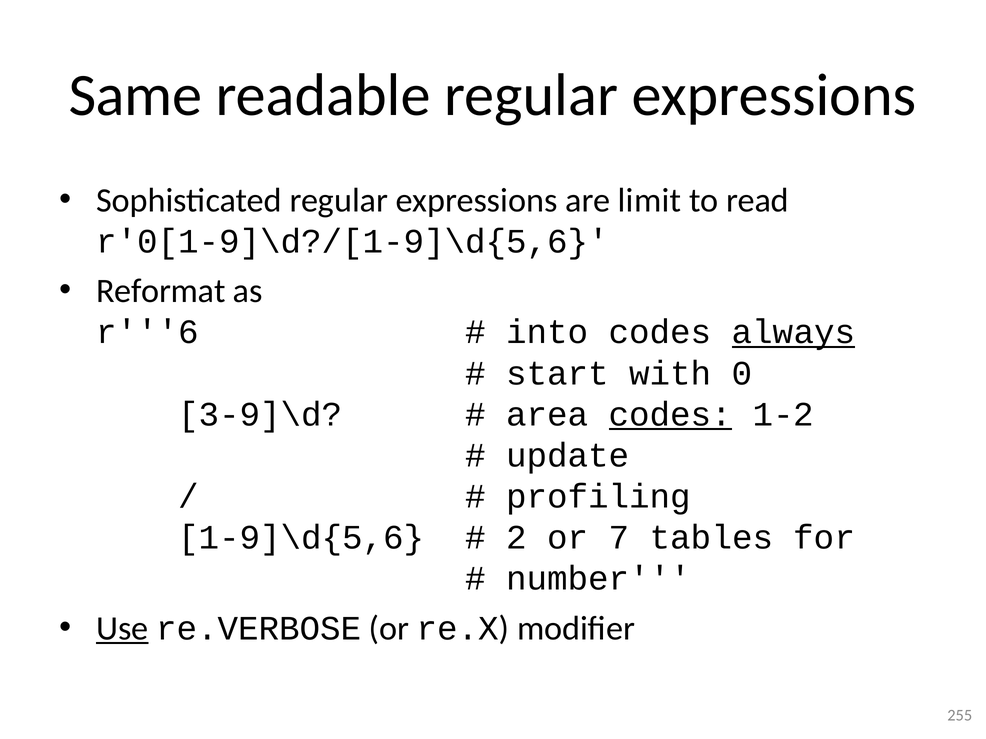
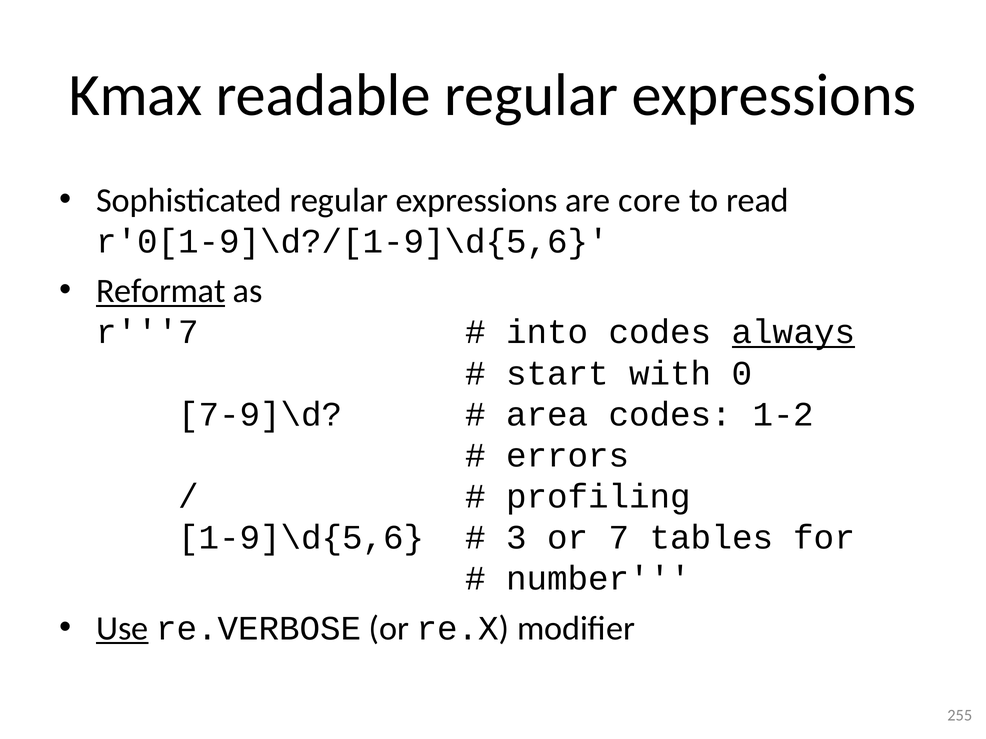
Same: Same -> Kmax
limit: limit -> core
Reformat underline: none -> present
r'''6: r'''6 -> r'''7
3-9]\d: 3-9]\d -> 7-9]\d
codes at (670, 415) underline: present -> none
update: update -> errors
2: 2 -> 3
